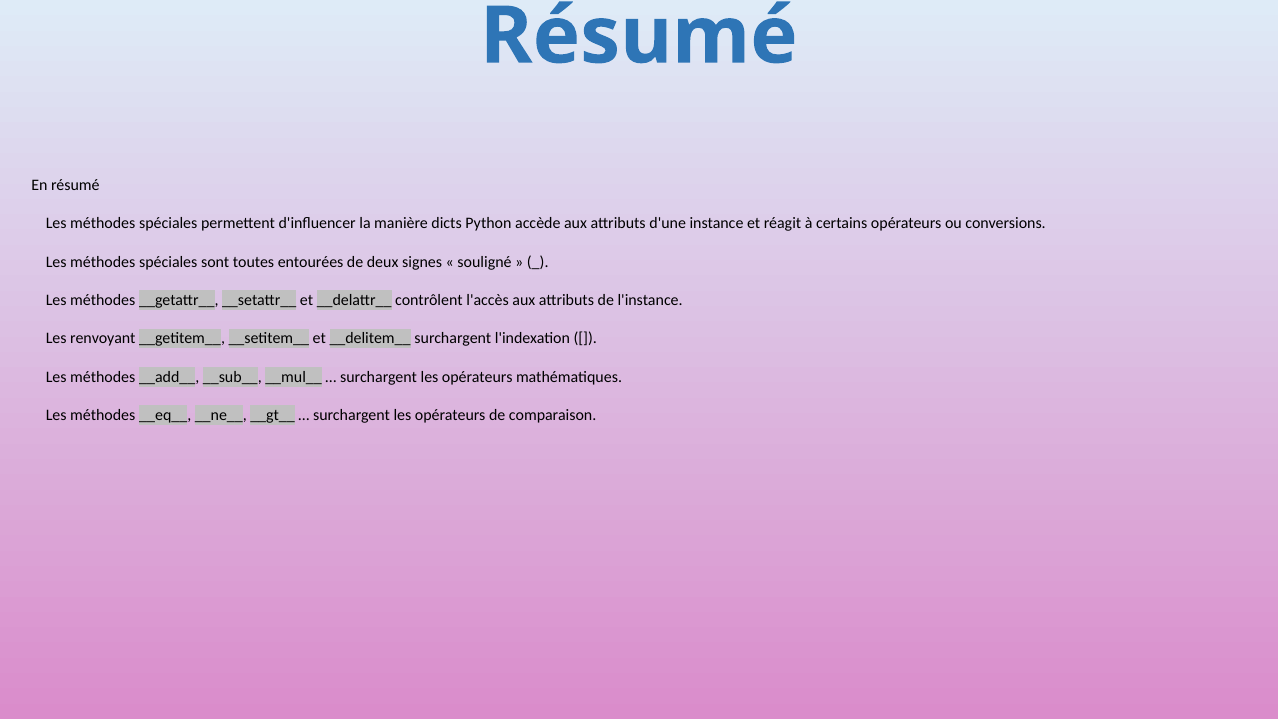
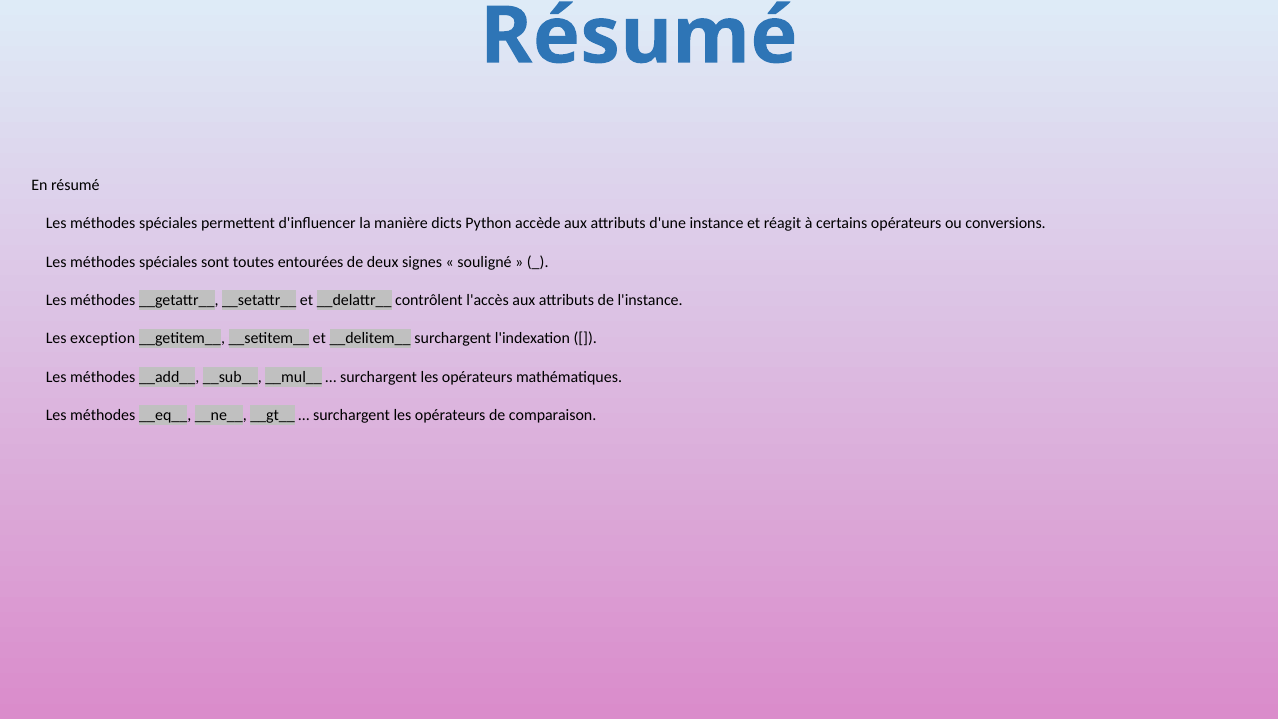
renvoyant: renvoyant -> exception
